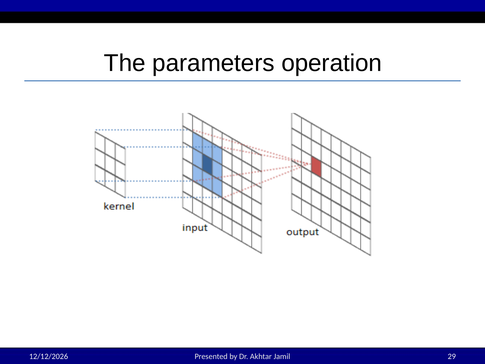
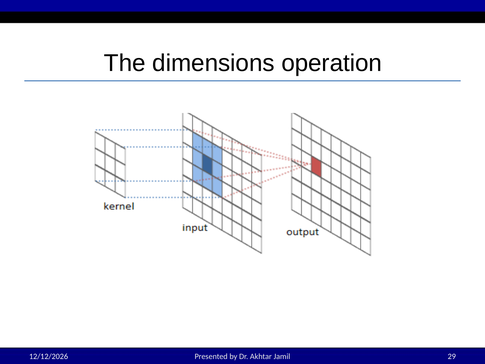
parameters: parameters -> dimensions
